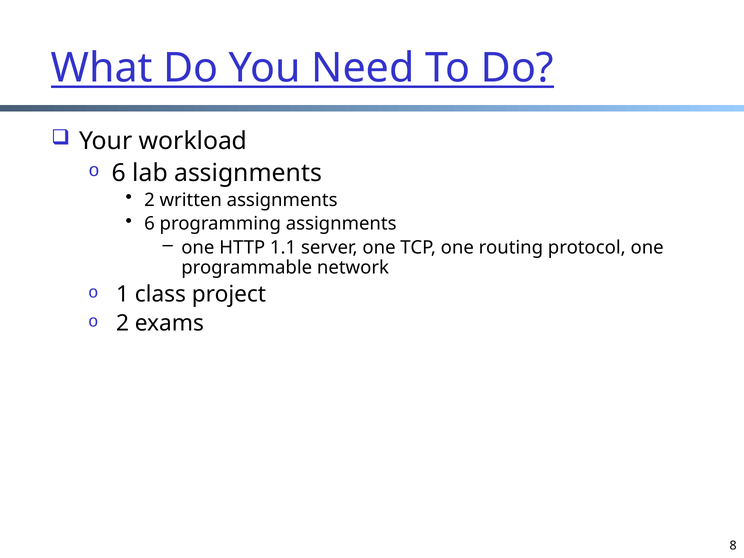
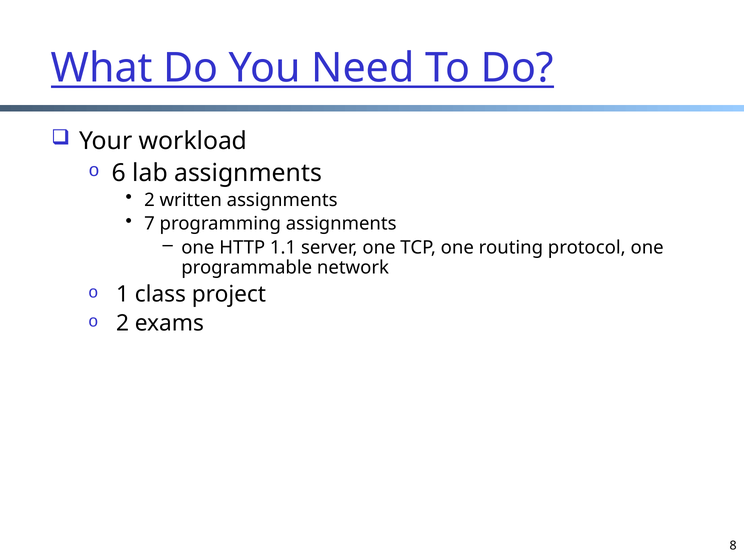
6 at (149, 224): 6 -> 7
